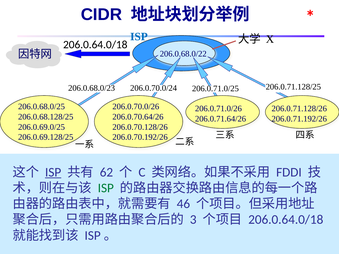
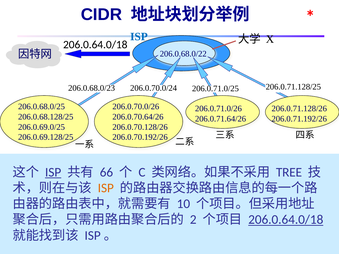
62: 62 -> 66
FDDI: FDDI -> TREE
ISP at (106, 188) colour: green -> orange
46: 46 -> 10
3: 3 -> 2
206.0.64.0/18 at (286, 220) underline: none -> present
